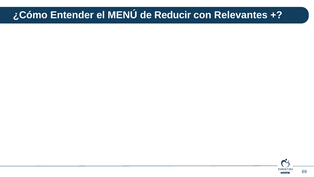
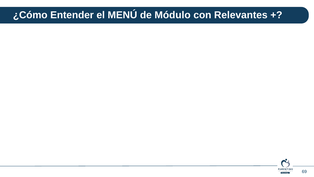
Reducir: Reducir -> Módulo
